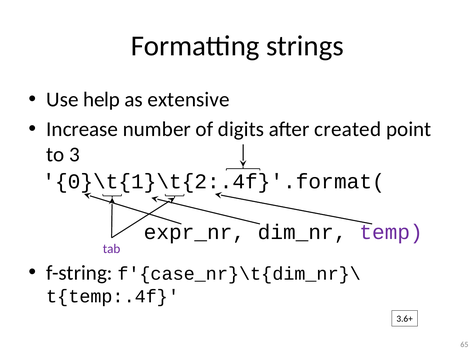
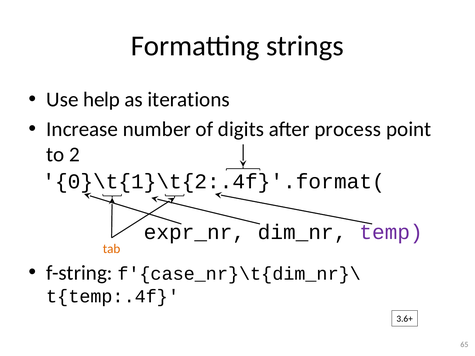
extensive: extensive -> iterations
created: created -> process
3: 3 -> 2
tab colour: purple -> orange
